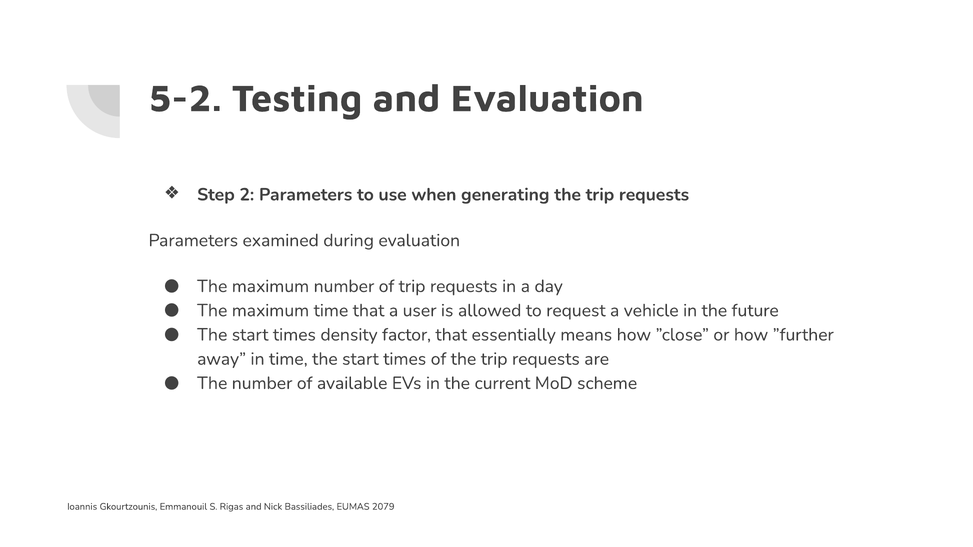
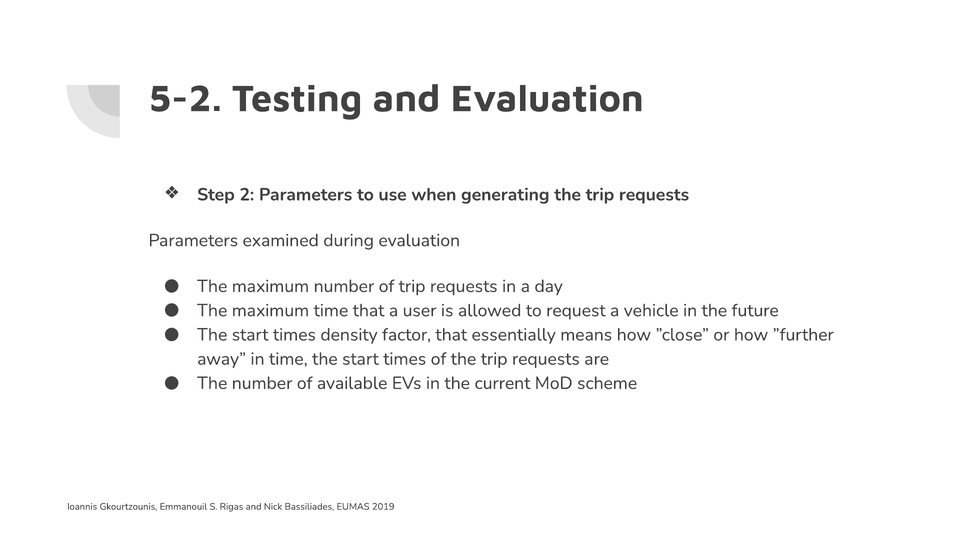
2079: 2079 -> 2019
